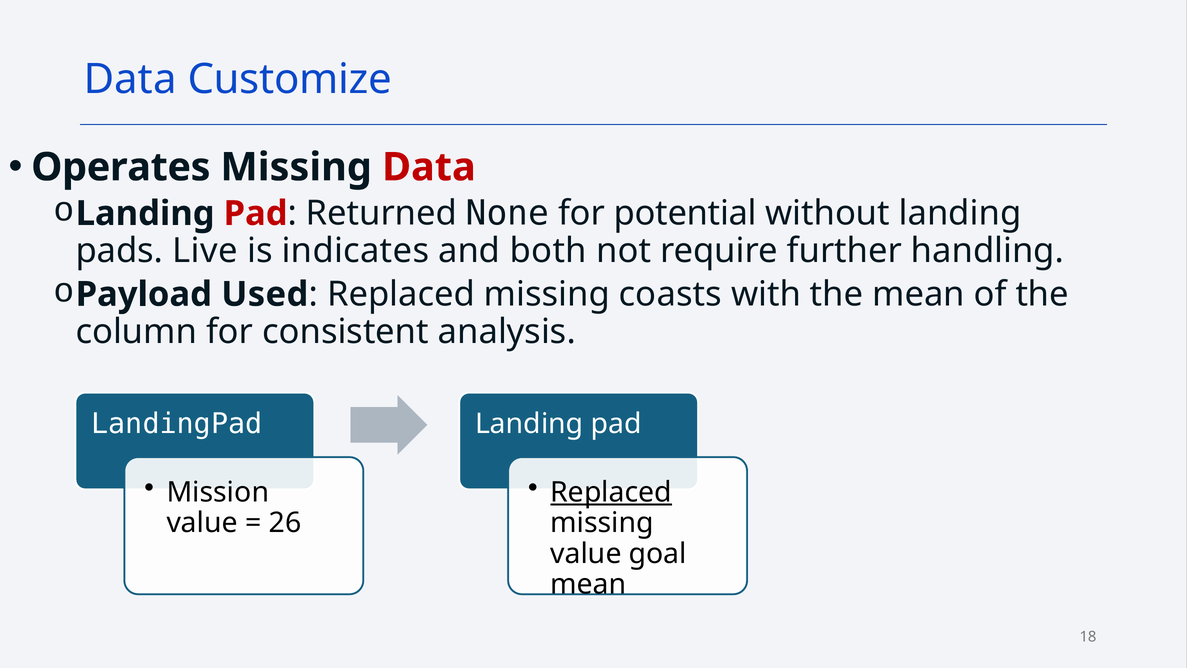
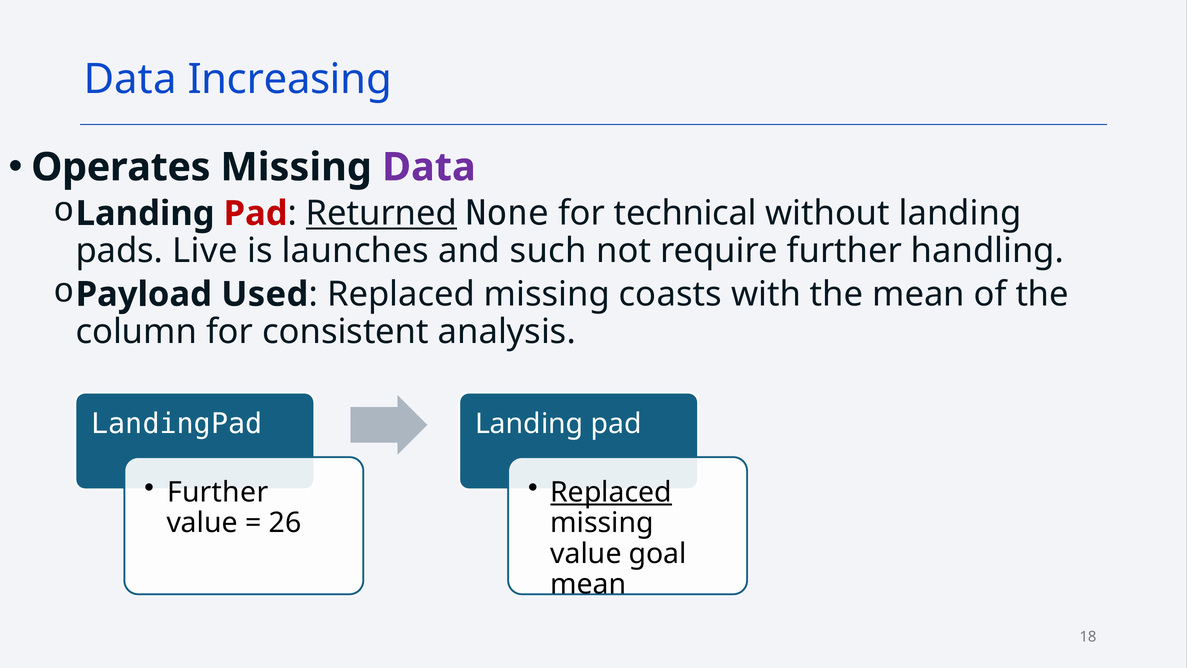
Customize: Customize -> Increasing
Data at (429, 167) colour: red -> purple
Returned underline: none -> present
potential: potential -> technical
indicates: indicates -> launches
both: both -> such
Mission at (218, 492): Mission -> Further
